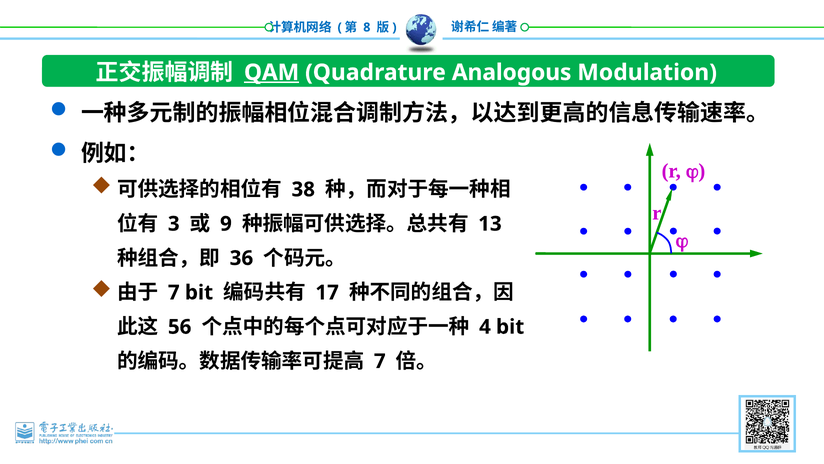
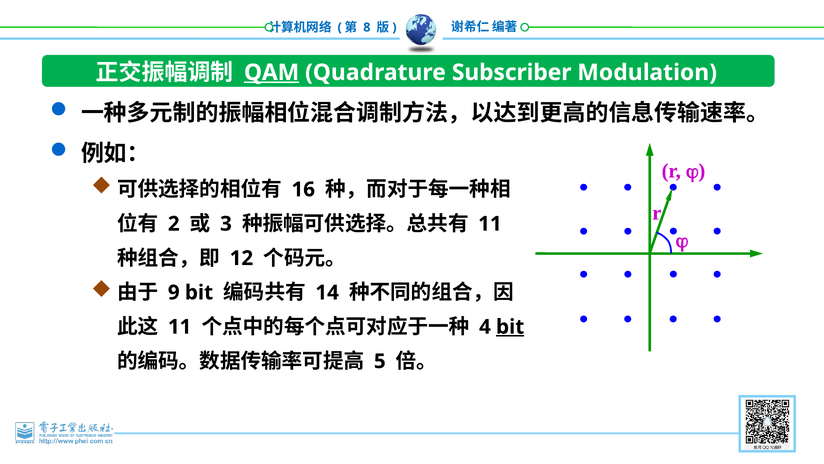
Analogous: Analogous -> Subscriber
38: 38 -> 16
3: 3 -> 2
9: 9 -> 3
13 at (490, 224): 13 -> 11
36: 36 -> 12
7 at (174, 292): 7 -> 9
17: 17 -> 14
56 at (180, 327): 56 -> 11
bit at (510, 327) underline: none -> present
7 at (380, 361): 7 -> 5
